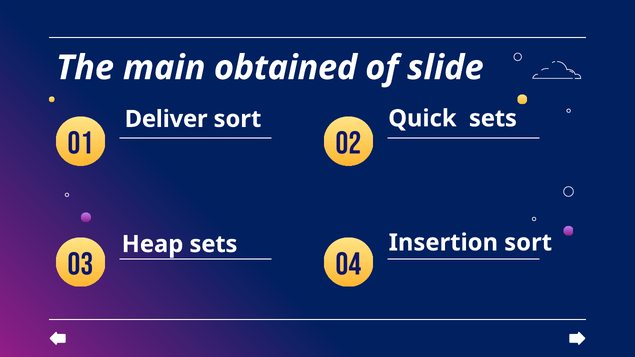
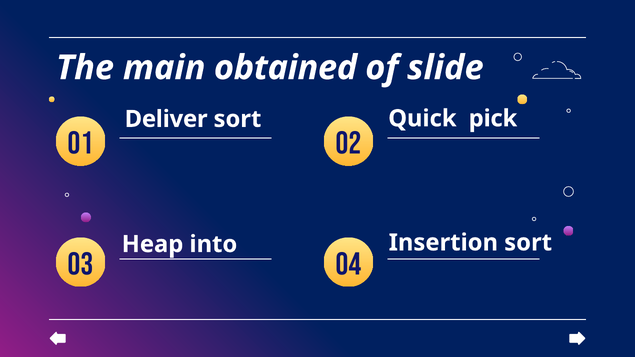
Quick sets: sets -> pick
Heap sets: sets -> into
